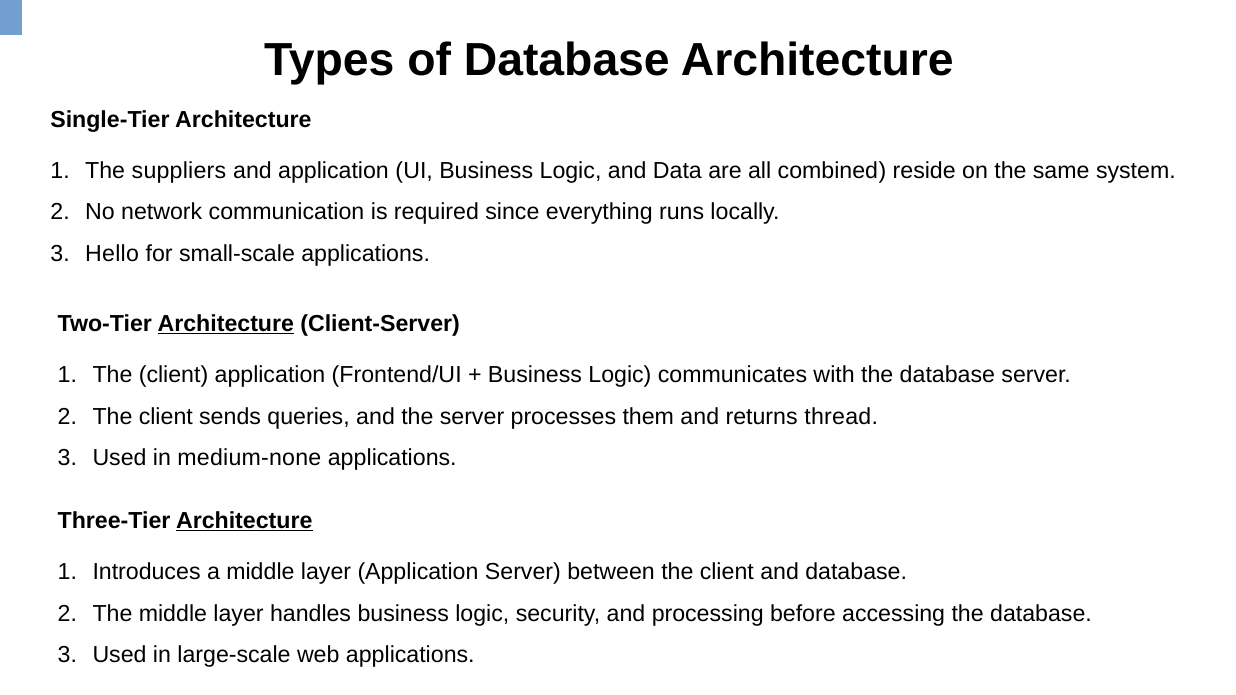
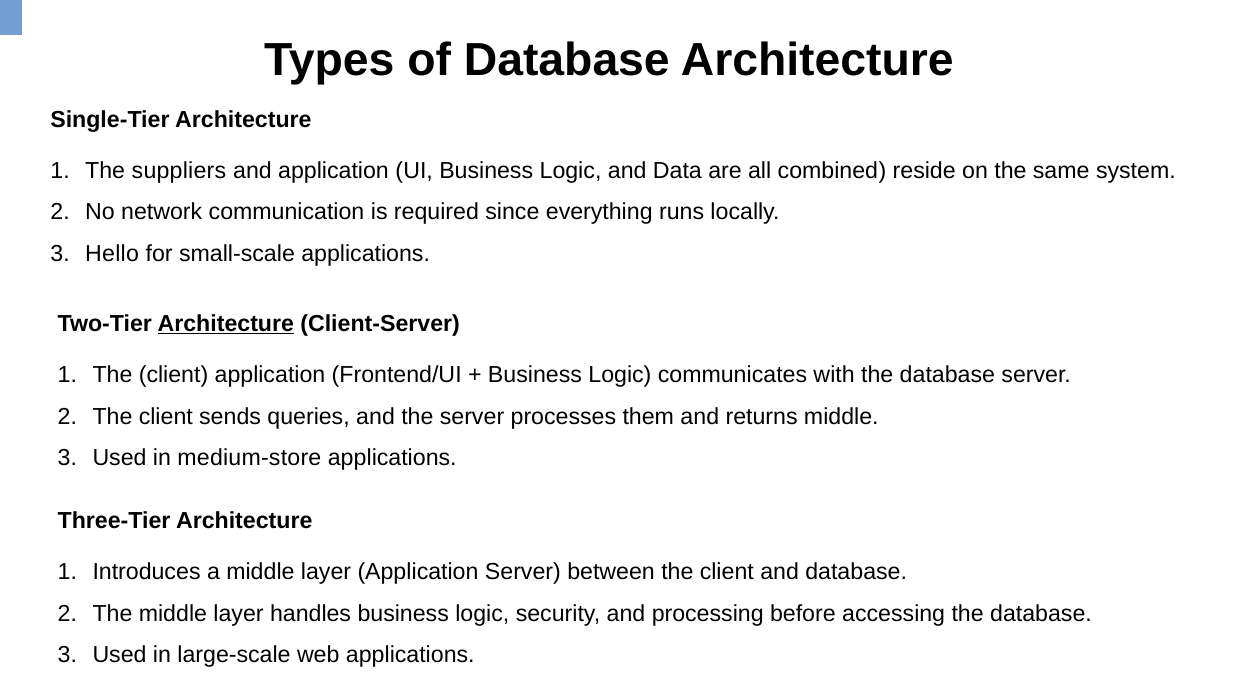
returns thread: thread -> middle
medium-none: medium-none -> medium-store
Architecture at (244, 521) underline: present -> none
